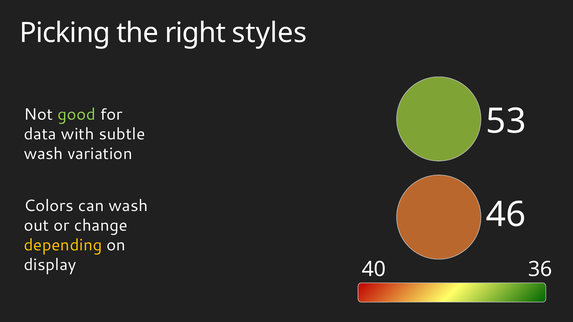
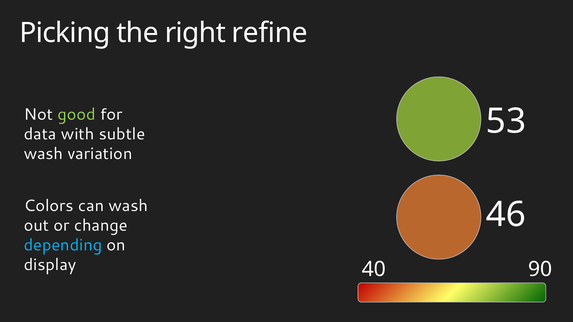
styles: styles -> refine
depending colour: yellow -> light blue
36: 36 -> 90
